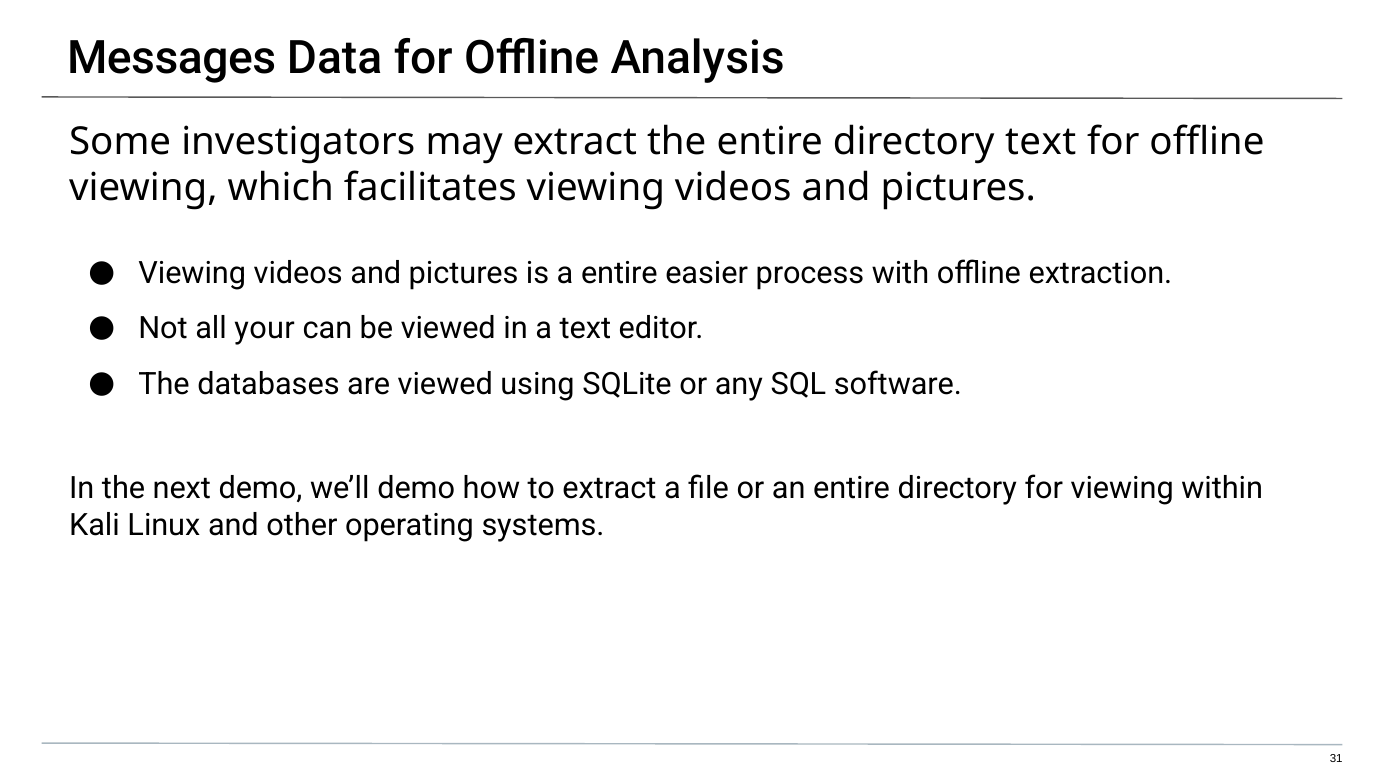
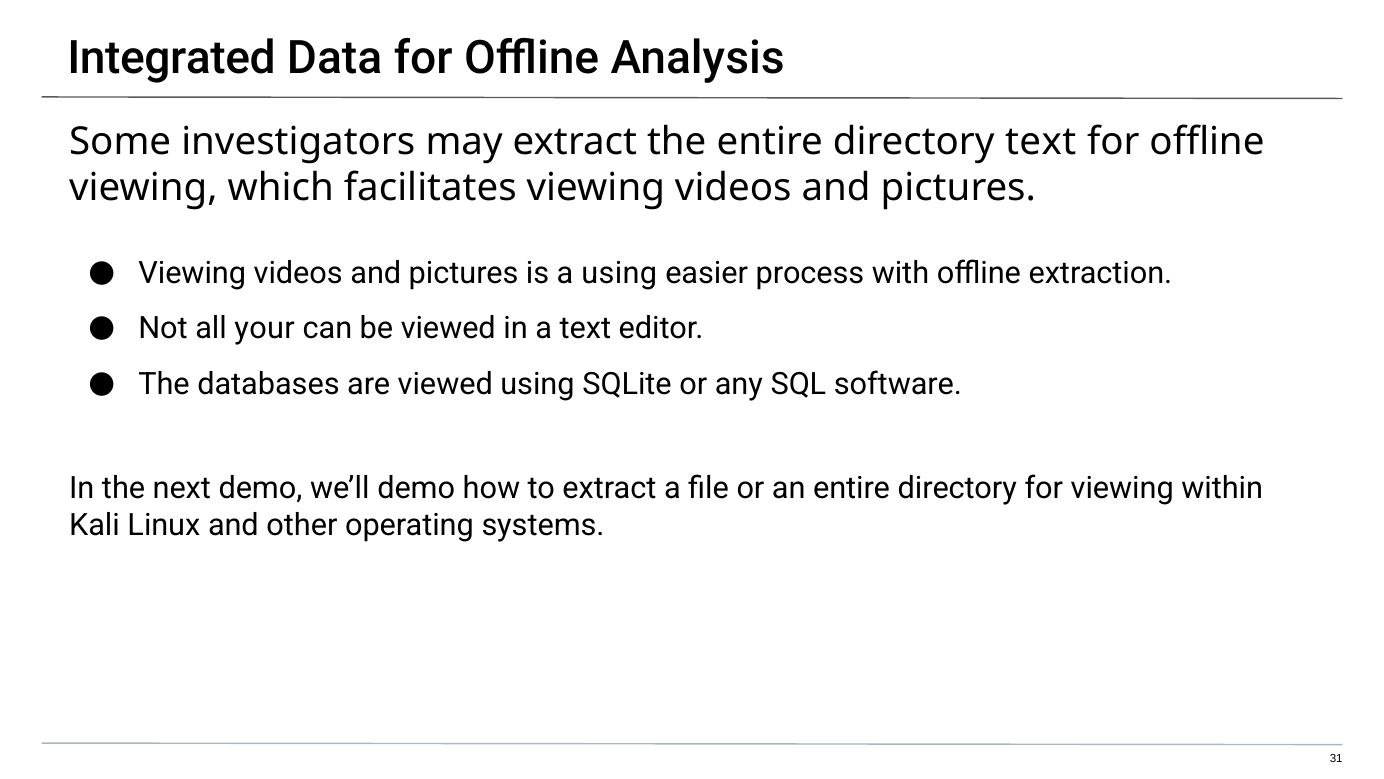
Messages: Messages -> Integrated
a entire: entire -> using
